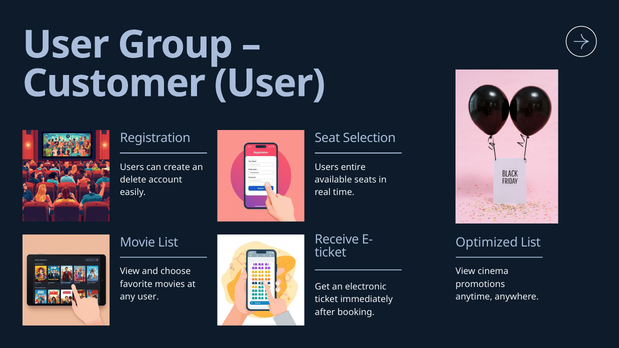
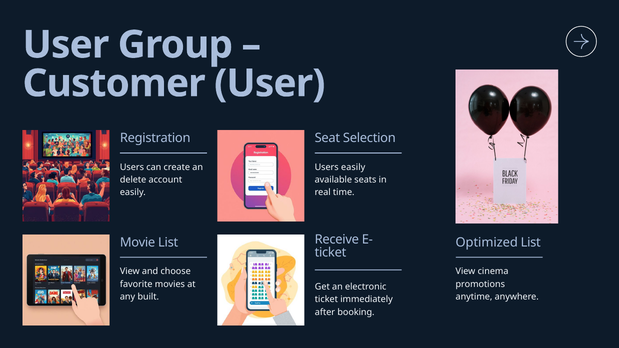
Users entire: entire -> easily
any user: user -> built
